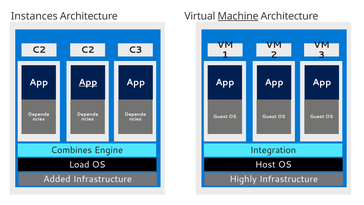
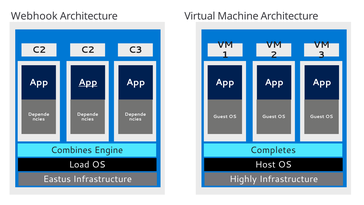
Instances: Instances -> Webhook
Machine underline: present -> none
Integration: Integration -> Completes
Added: Added -> Eastus
